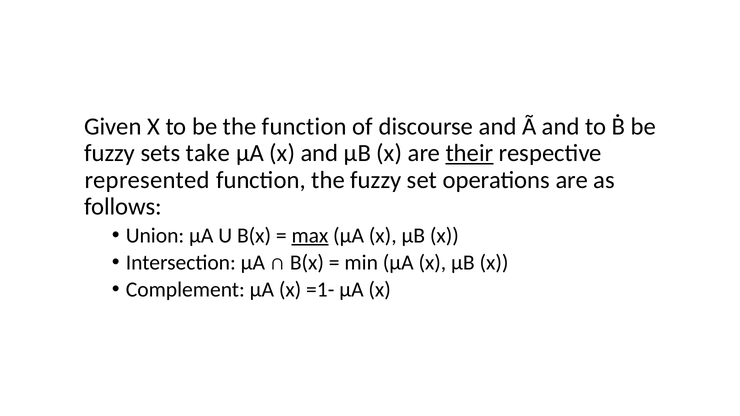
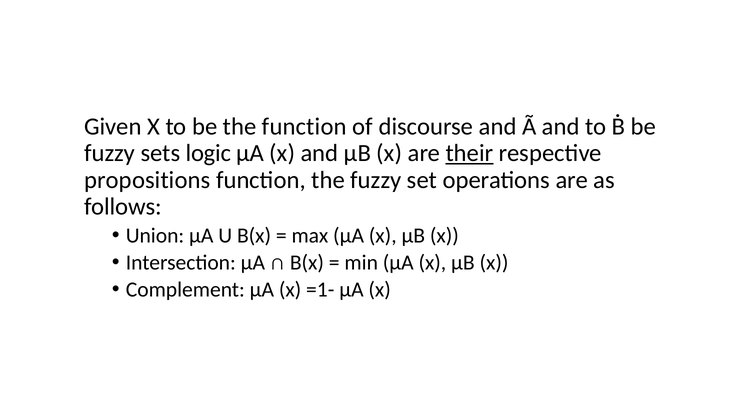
take: take -> logic
represented: represented -> propositions
max underline: present -> none
